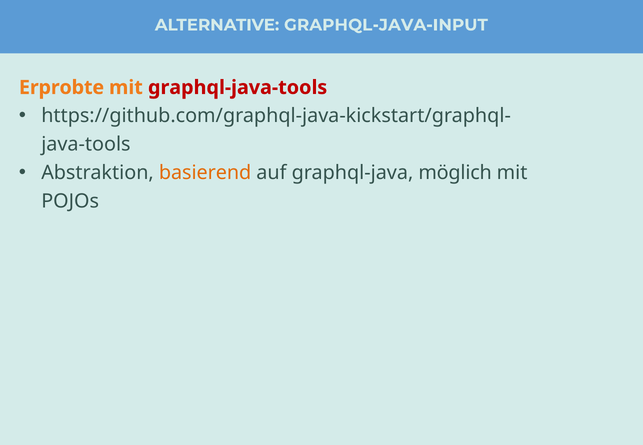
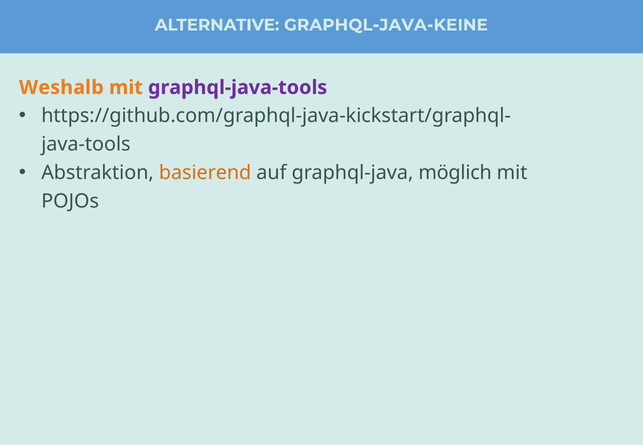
GRAPHQL-JAVA-INPUT: GRAPHQL-JAVA-INPUT -> GRAPHQL-JAVA-KEINE
Erprobte: Erprobte -> Weshalb
graphql-java-tools colour: red -> purple
